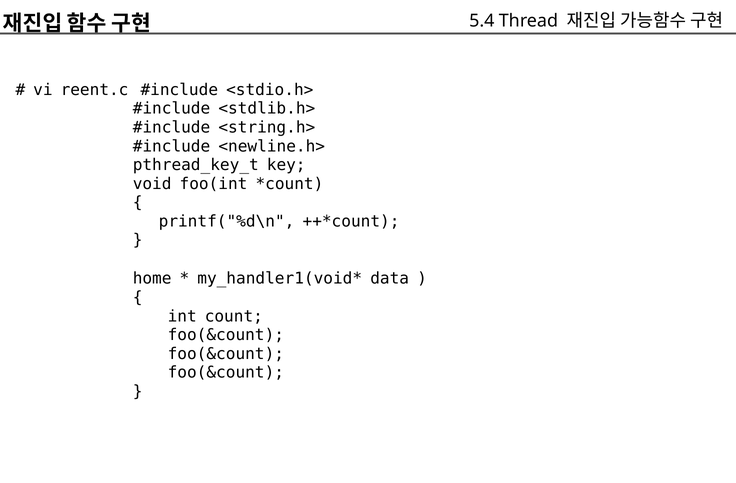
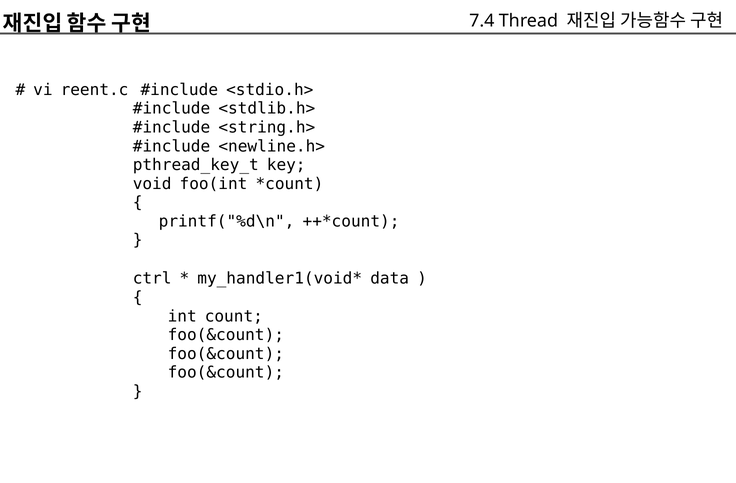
5.4: 5.4 -> 7.4
home: home -> ctrl
